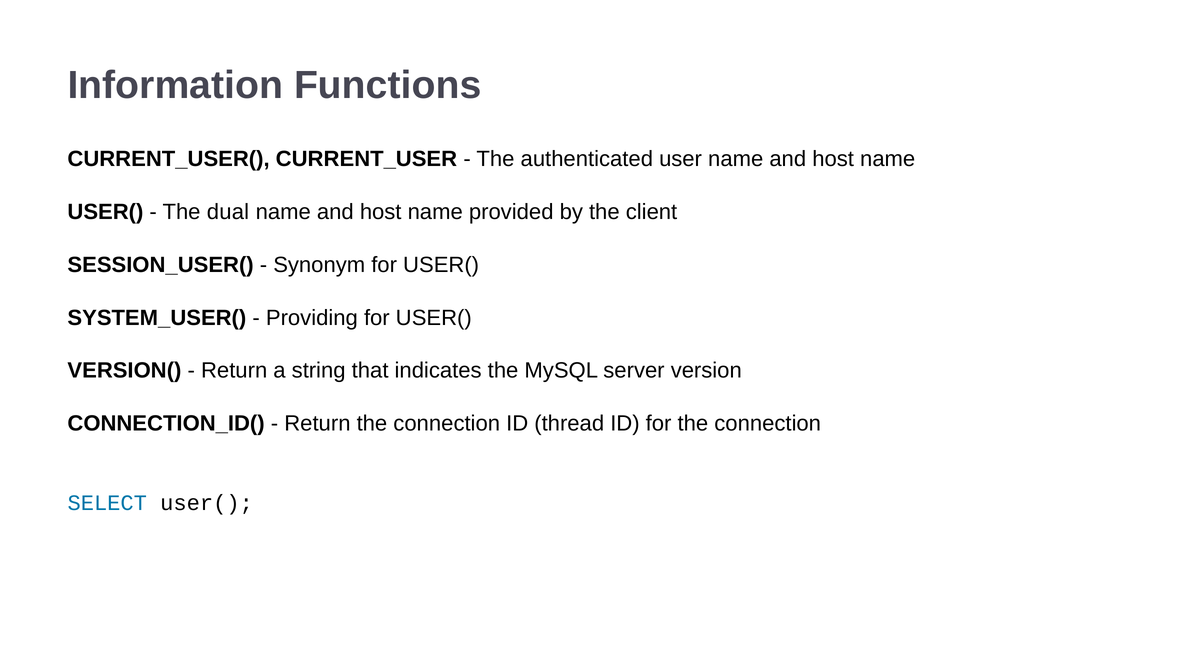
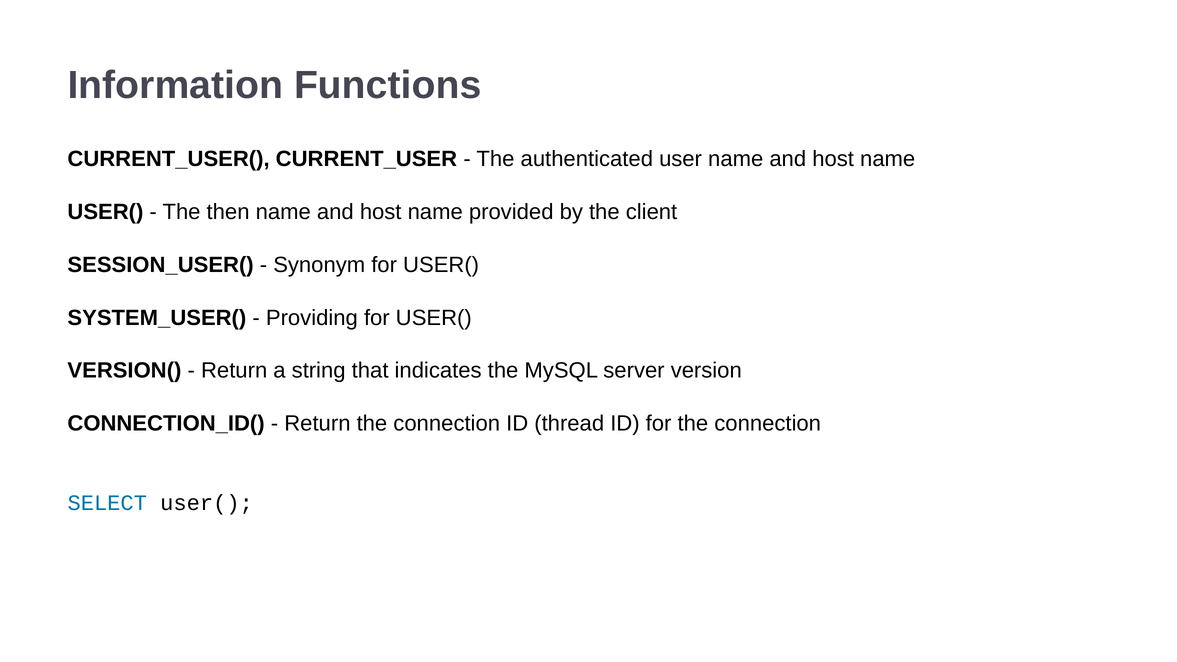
dual: dual -> then
